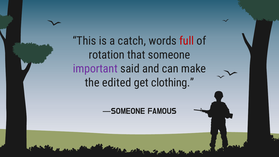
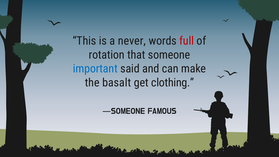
catch: catch -> never
important colour: purple -> blue
edited: edited -> basalt
